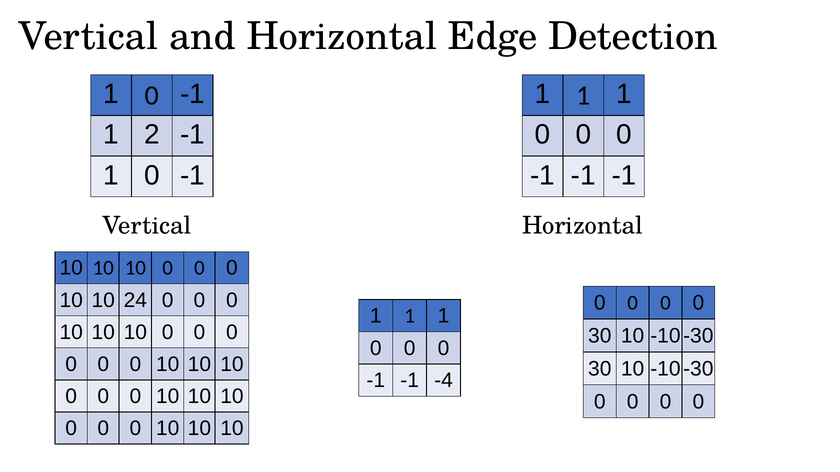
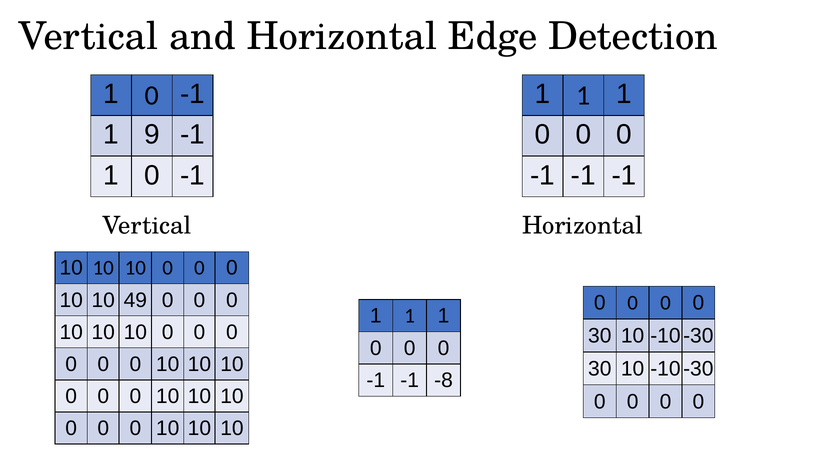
2: 2 -> 9
24: 24 -> 49
-4: -4 -> -8
